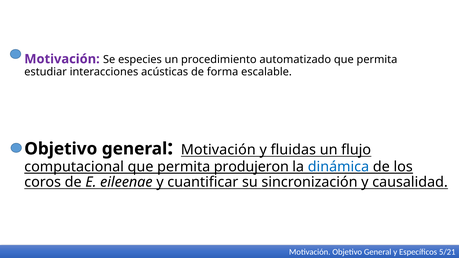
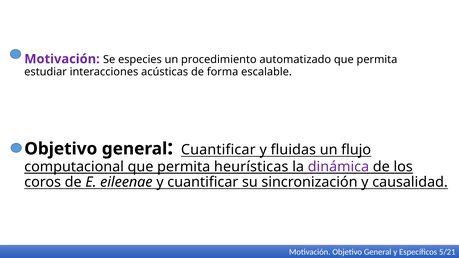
Motivación at (218, 150): Motivación -> Cuantificar
produjeron: produjeron -> heurísticas
dinámica colour: blue -> purple
